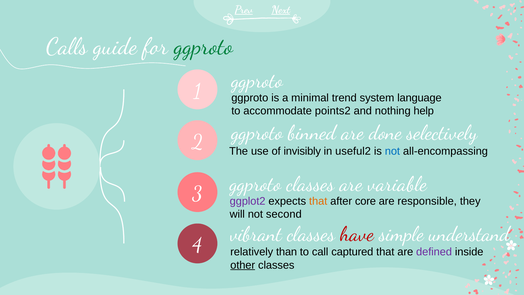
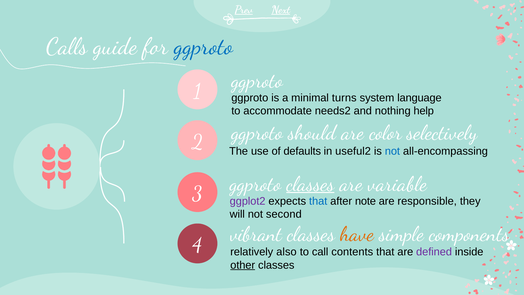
ggproto at (204, 46) colour: green -> blue
trend: trend -> turns
points2: points2 -> needs2
binned: binned -> should
done: done -> color
invisibly: invisibly -> defaults
classes at (310, 184) underline: none -> present
that at (318, 201) colour: orange -> blue
core: core -> note
have colour: red -> orange
understand: understand -> components
than: than -> also
captured: captured -> contents
